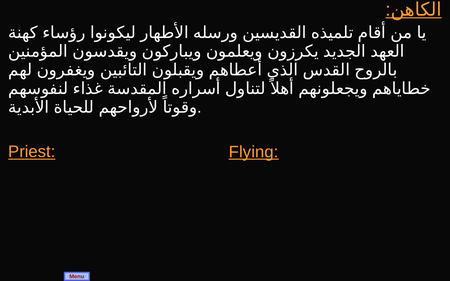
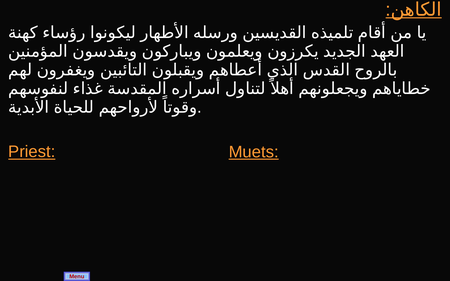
Flying: Flying -> Muets
